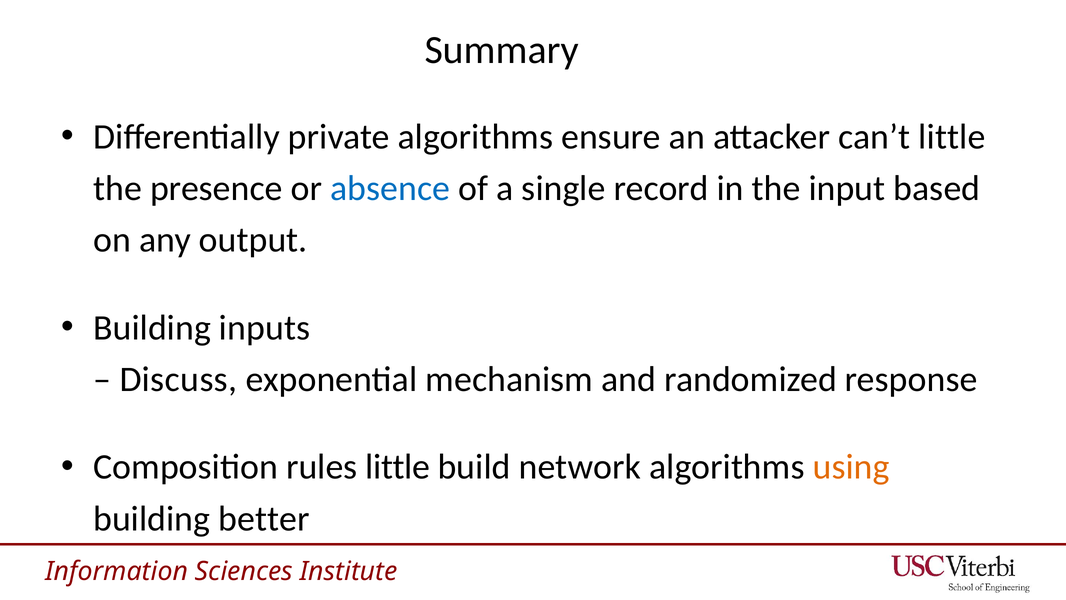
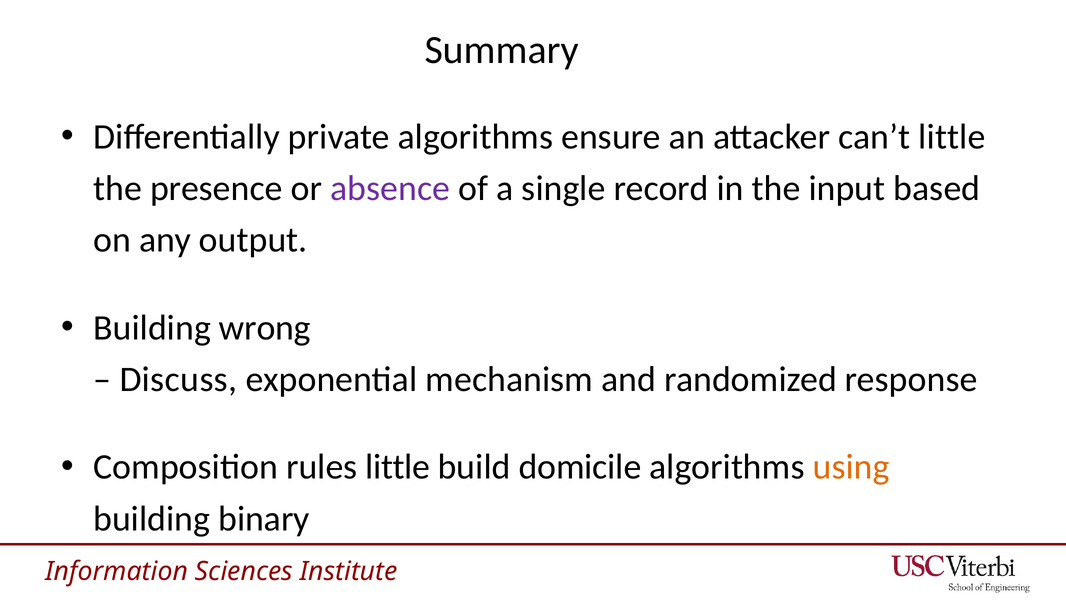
absence colour: blue -> purple
inputs: inputs -> wrong
network: network -> domicile
better: better -> binary
